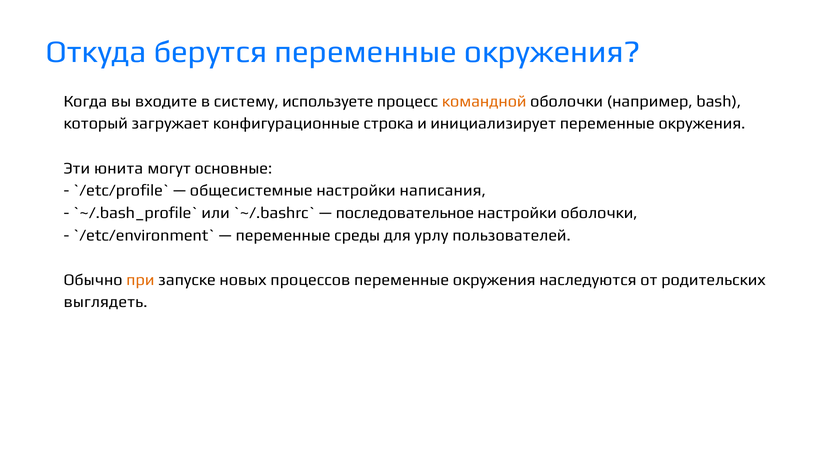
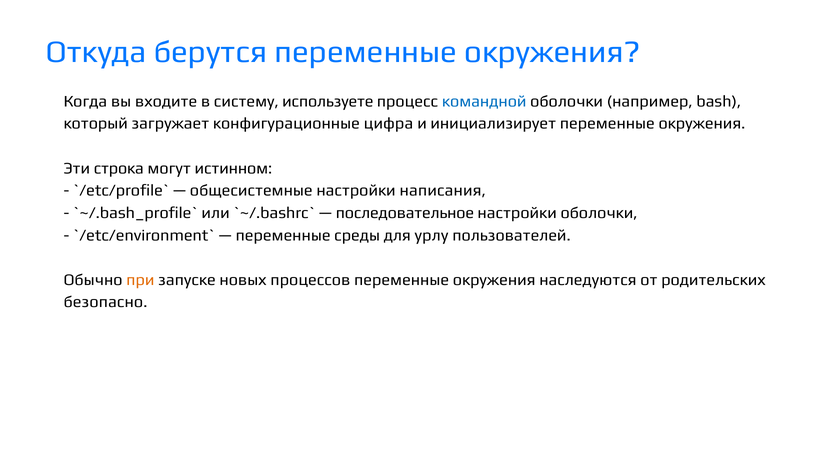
командной colour: orange -> blue
строка: строка -> цифра
юнита: юнита -> строка
основные: основные -> истинном
выглядеть: выглядеть -> безопасно
